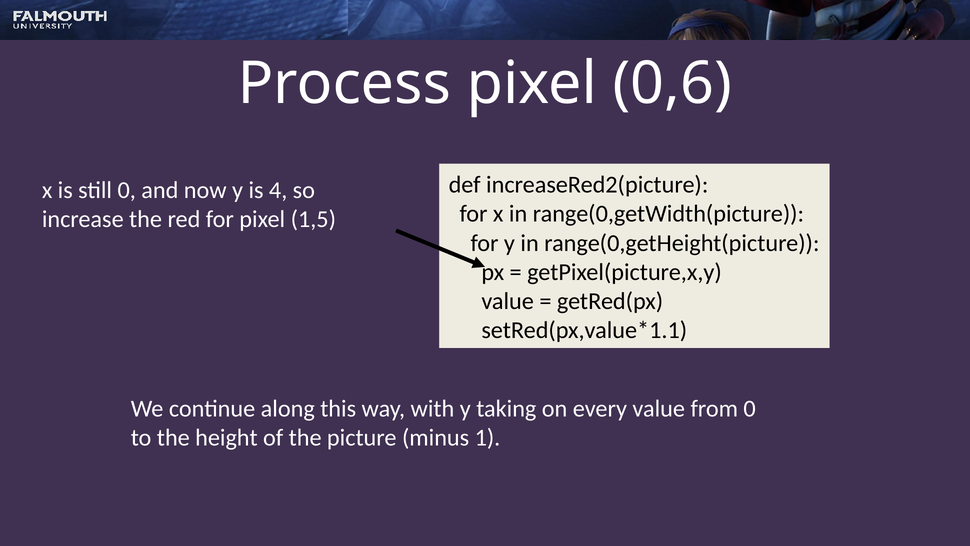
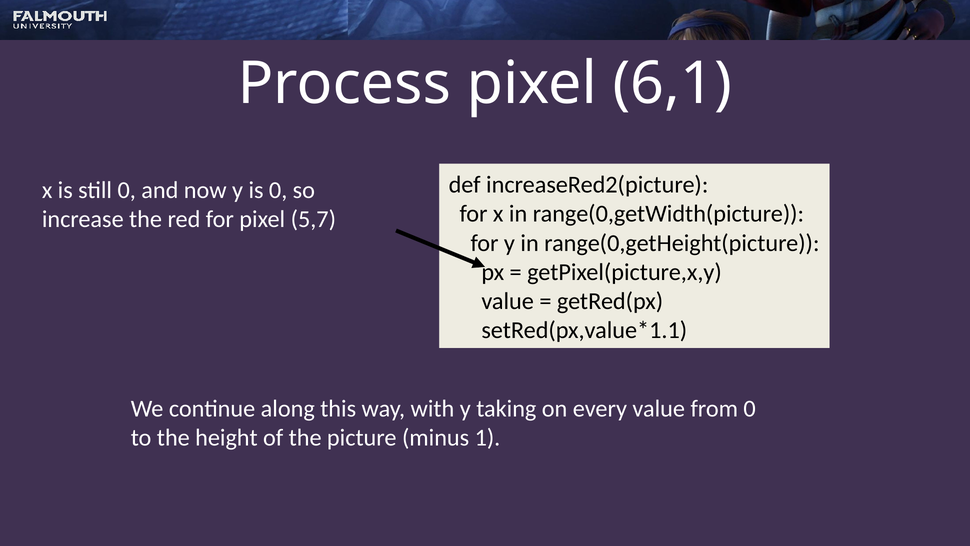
0,6: 0,6 -> 6,1
is 4: 4 -> 0
1,5: 1,5 -> 5,7
